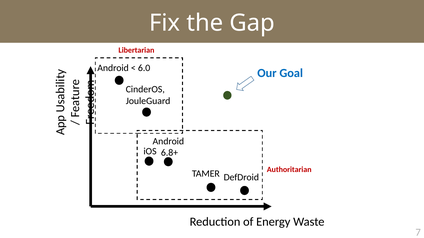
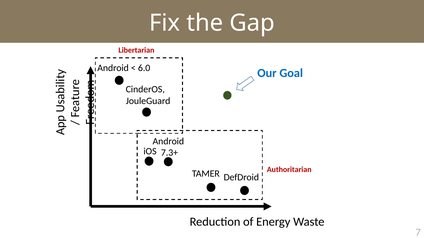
6.8+: 6.8+ -> 7.3+
